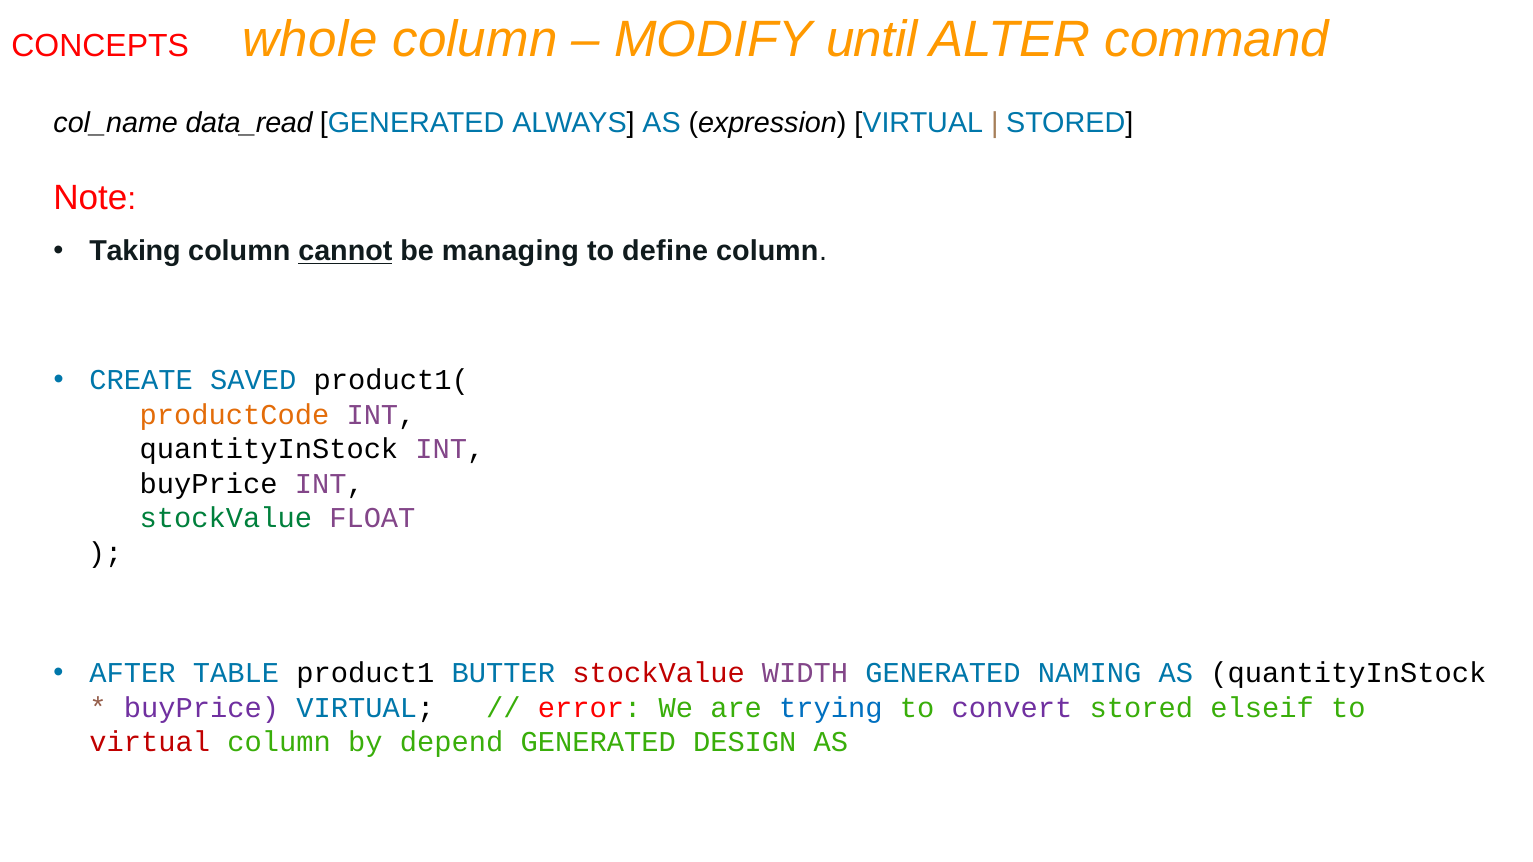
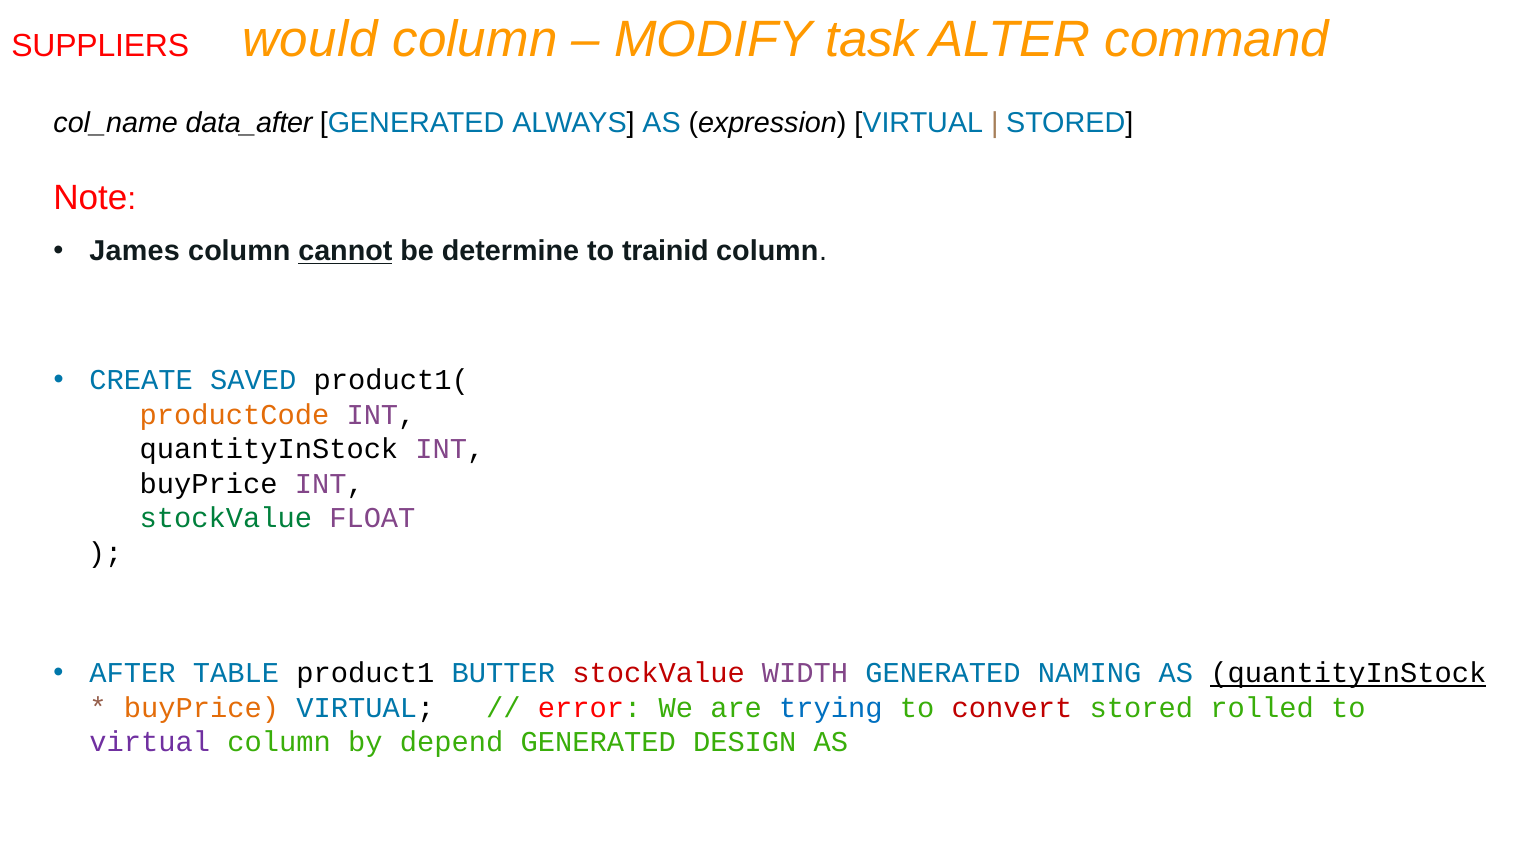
whole: whole -> would
until: until -> task
CONCEPTS: CONCEPTS -> SUPPLIERS
data_read: data_read -> data_after
Taking: Taking -> James
managing: managing -> determine
define: define -> trainid
quantityInStock at (1348, 674) underline: none -> present
buyPrice at (201, 708) colour: purple -> orange
convert colour: purple -> red
elseif: elseif -> rolled
virtual at (150, 743) colour: red -> purple
